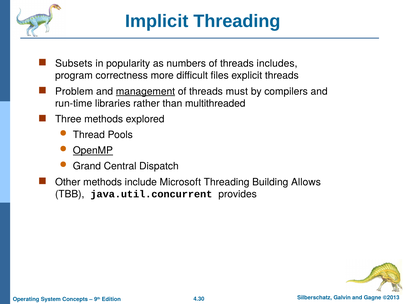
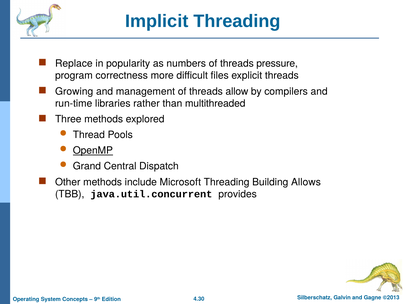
Subsets: Subsets -> Replace
includes: includes -> pressure
Problem: Problem -> Growing
management underline: present -> none
must: must -> allow
